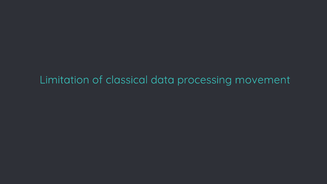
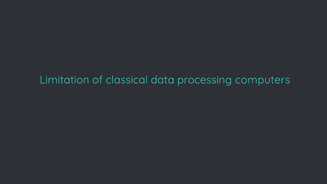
movement: movement -> computers
